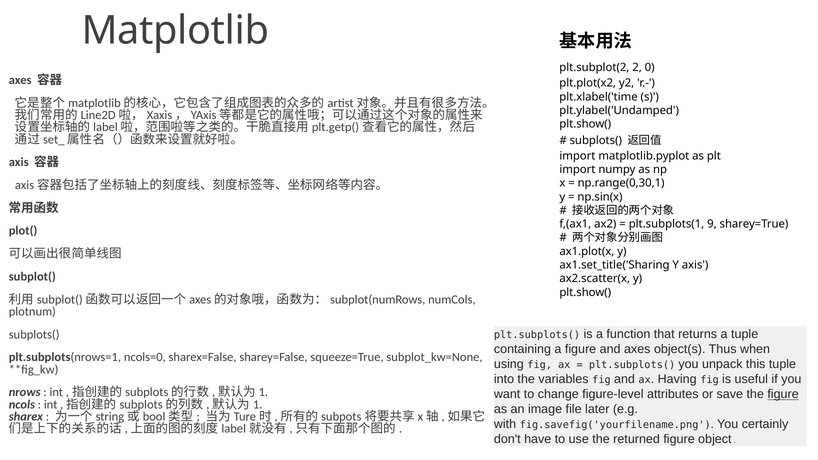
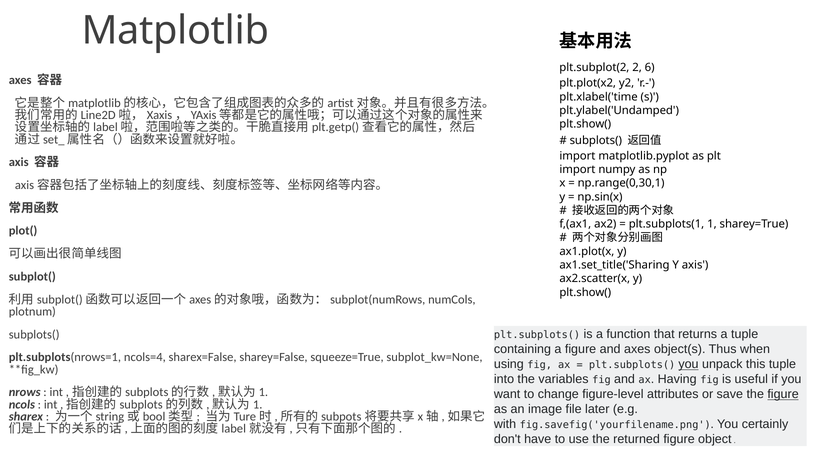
0: 0 -> 6
9: 9 -> 1
ncols=0: ncols=0 -> ncols=4
you at (688, 364) underline: none -> present
